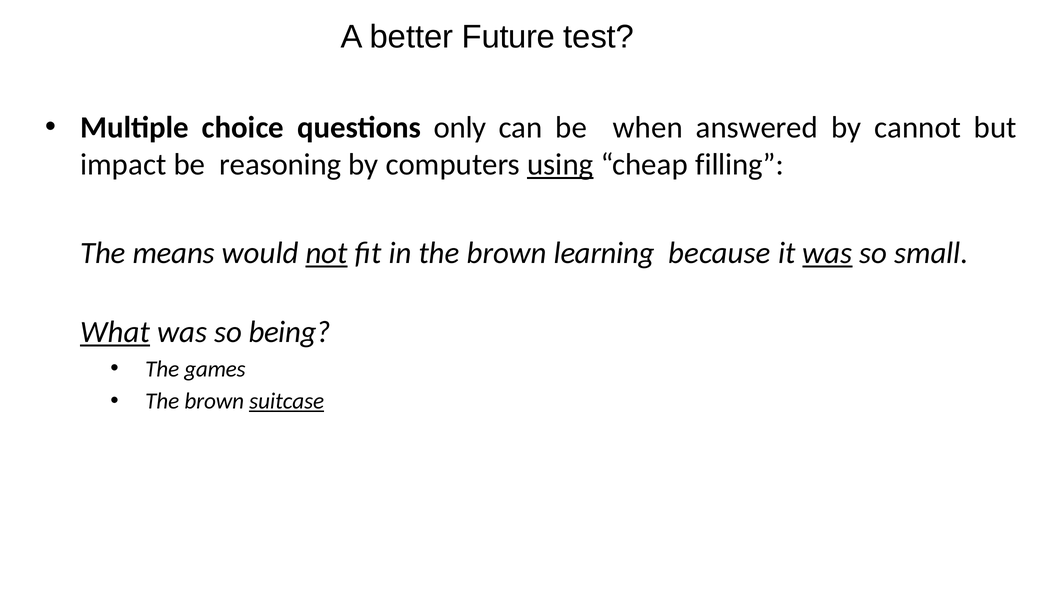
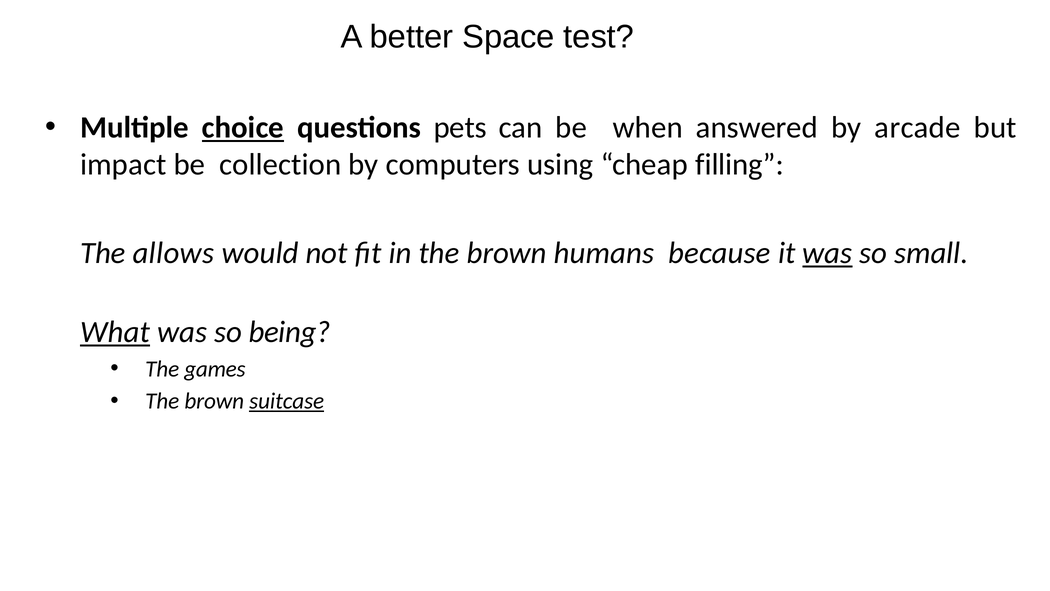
Future: Future -> Space
choice underline: none -> present
only: only -> pets
cannot: cannot -> arcade
reasoning: reasoning -> collection
using underline: present -> none
means: means -> allows
not underline: present -> none
learning: learning -> humans
